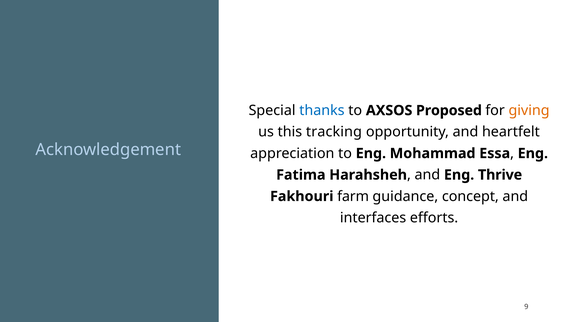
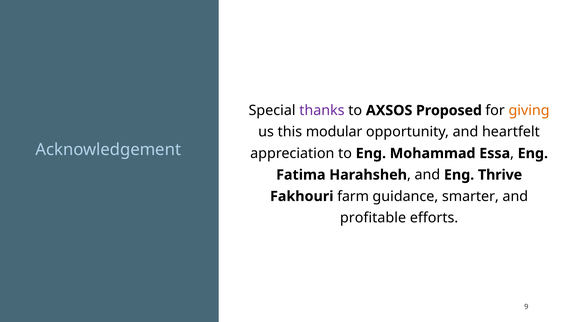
thanks colour: blue -> purple
tracking: tracking -> modular
concept: concept -> smarter
interfaces: interfaces -> profitable
